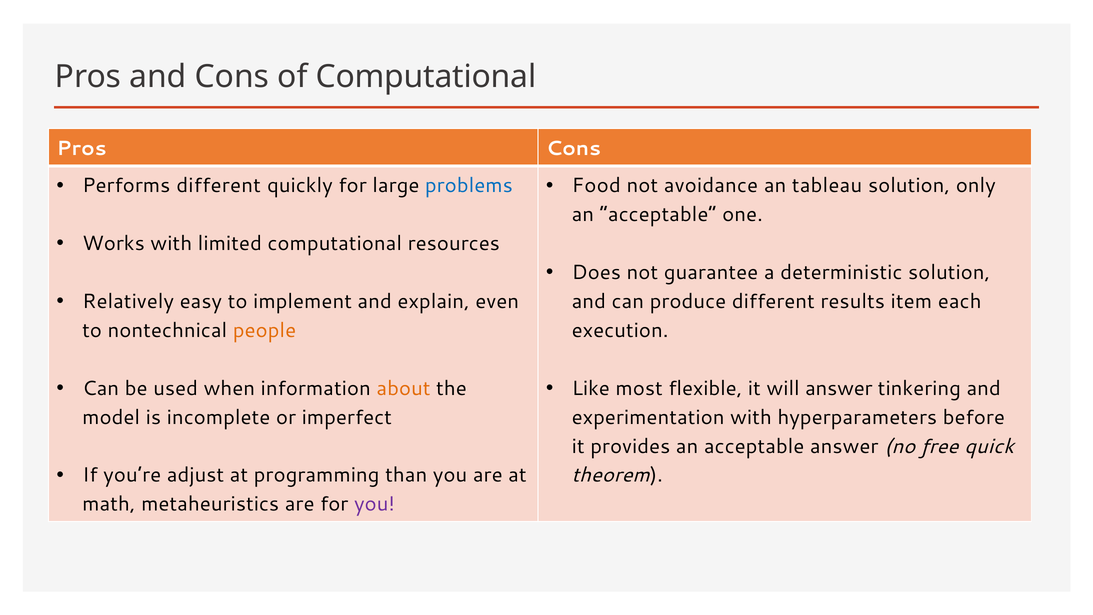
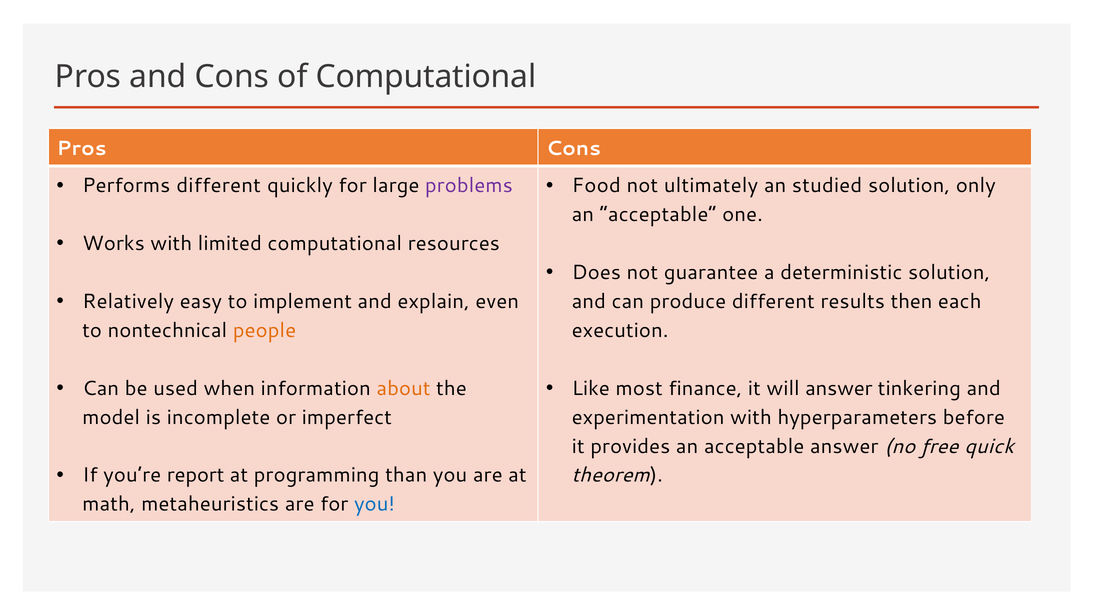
problems colour: blue -> purple
avoidance: avoidance -> ultimately
tableau: tableau -> studied
item: item -> then
flexible: flexible -> finance
adjust: adjust -> report
you at (374, 504) colour: purple -> blue
